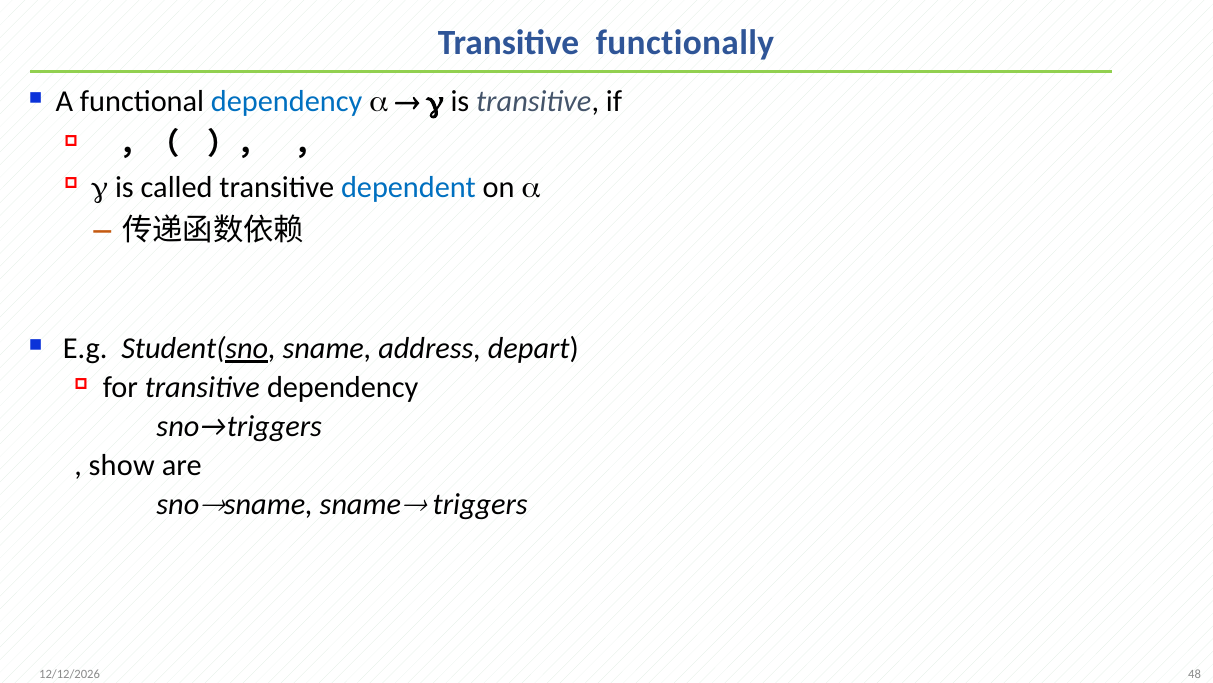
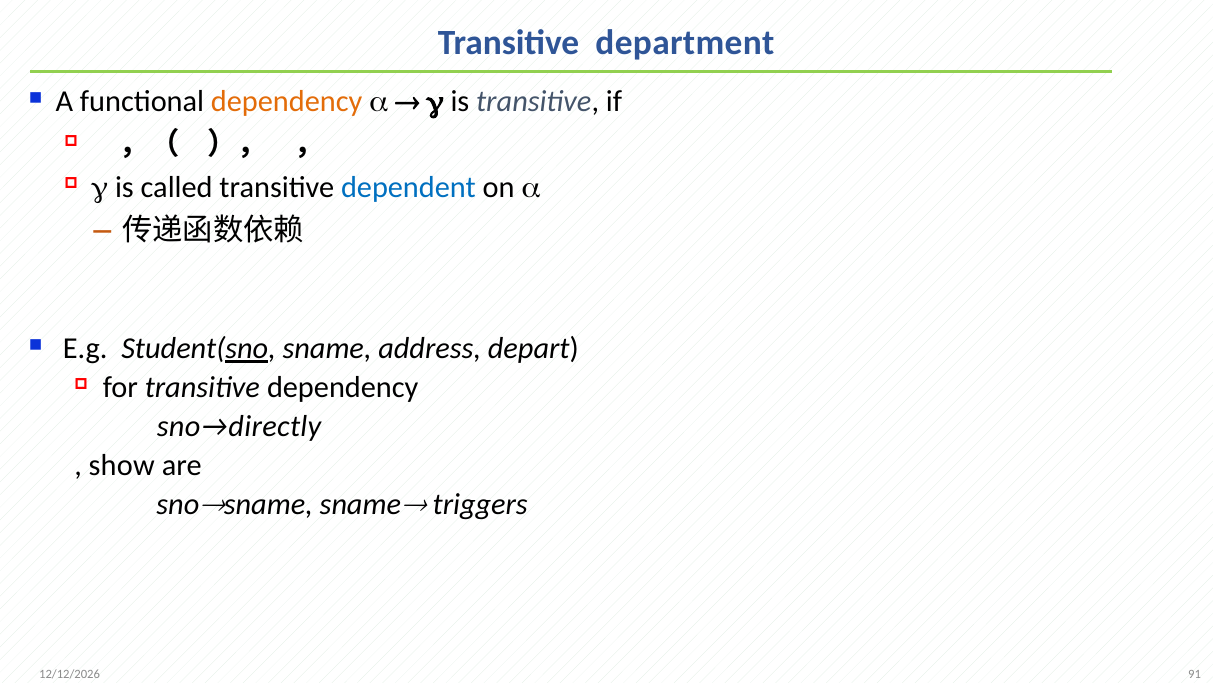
functionally: functionally -> department
dependency at (287, 102) colour: blue -> orange
sno→triggers: sno→triggers -> sno→directly
48: 48 -> 91
